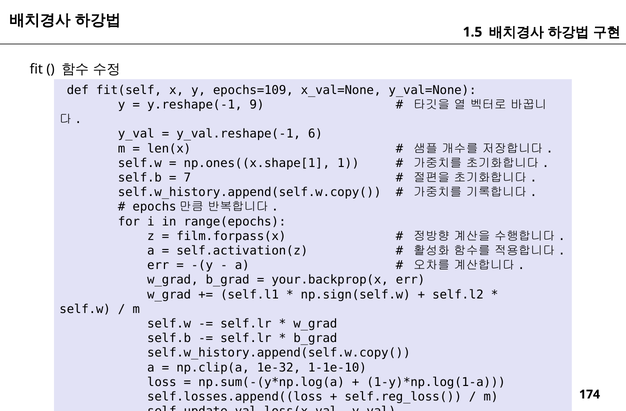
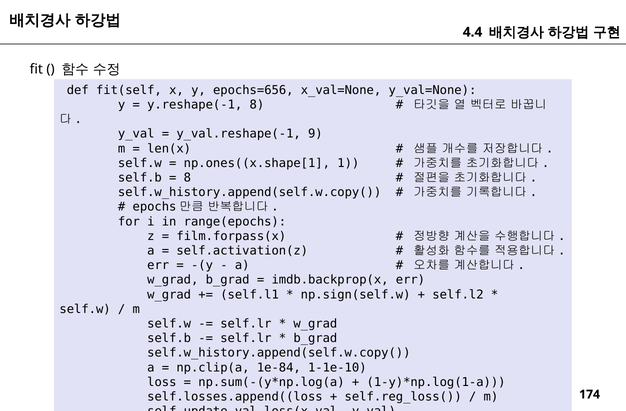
1.5: 1.5 -> 4.4
epochs=109: epochs=109 -> epochs=656
y.reshape(-1 9: 9 -> 8
6: 6 -> 9
7 at (187, 178): 7 -> 8
your.backprop(x: your.backprop(x -> imdb.backprop(x
1e-32: 1e-32 -> 1e-84
